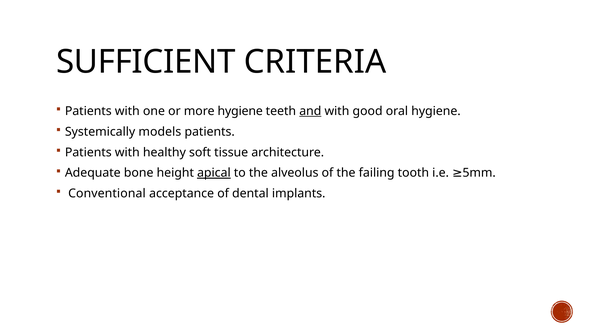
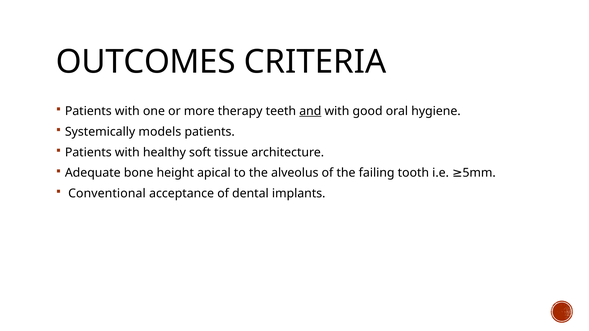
SUFFICIENT: SUFFICIENT -> OUTCOMES
more hygiene: hygiene -> therapy
apical underline: present -> none
